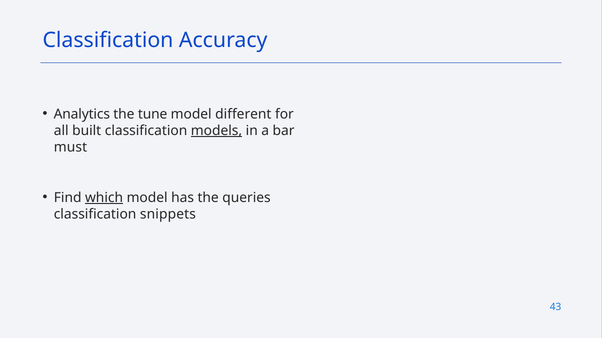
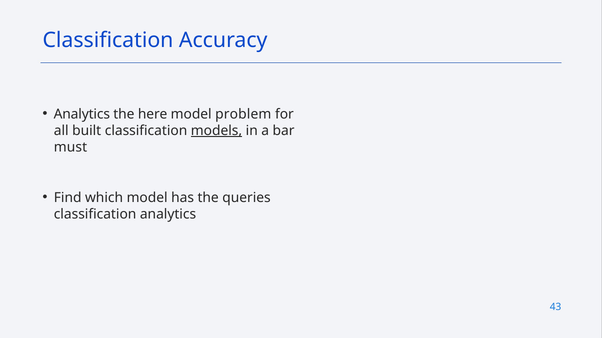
tune: tune -> here
different: different -> problem
which underline: present -> none
classification snippets: snippets -> analytics
